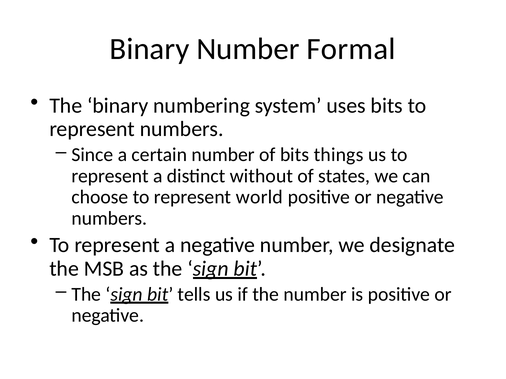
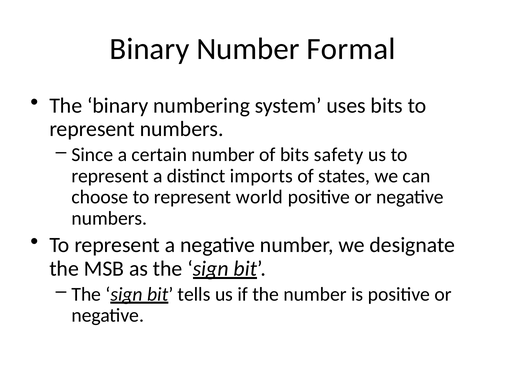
things: things -> safety
without: without -> imports
